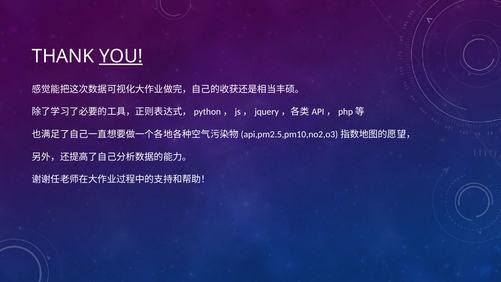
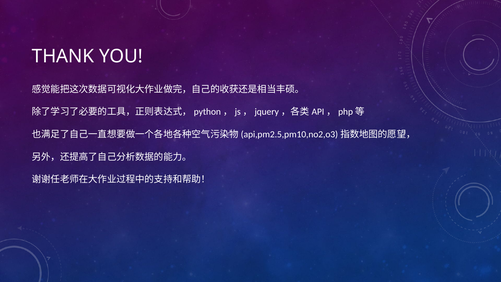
YOU underline: present -> none
